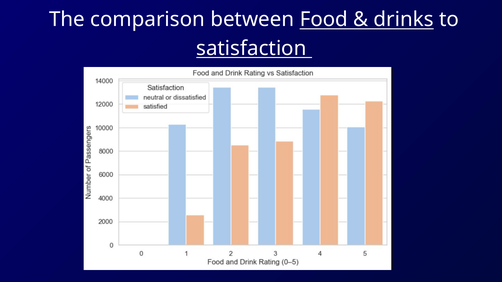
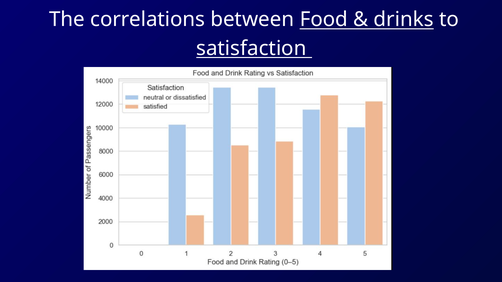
comparison: comparison -> correlations
